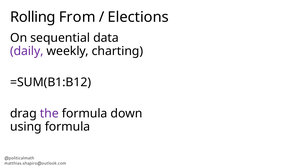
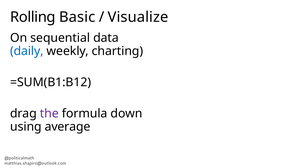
From: From -> Basic
Elections: Elections -> Visualize
daily colour: purple -> blue
using formula: formula -> average
